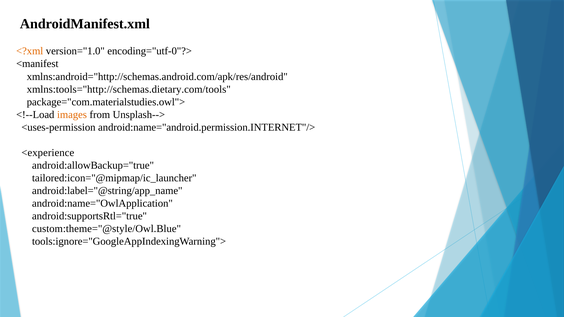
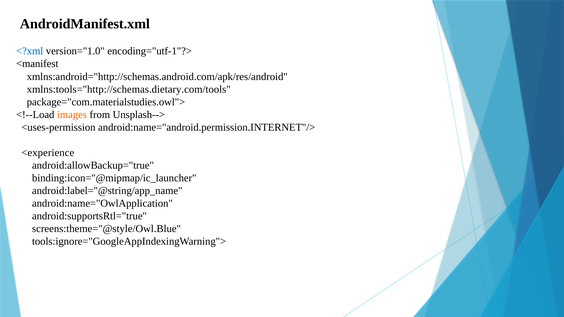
<?xml colour: orange -> blue
encoding="utf-0"?>: encoding="utf-0"?> -> encoding="utf-1"?>
tailored:icon="@mipmap/ic_launcher: tailored:icon="@mipmap/ic_launcher -> binding:icon="@mipmap/ic_launcher
custom:theme="@style/Owl.Blue: custom:theme="@style/Owl.Blue -> screens:theme="@style/Owl.Blue
